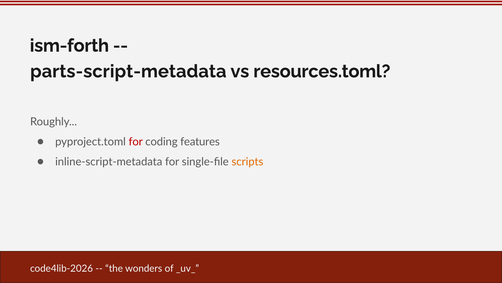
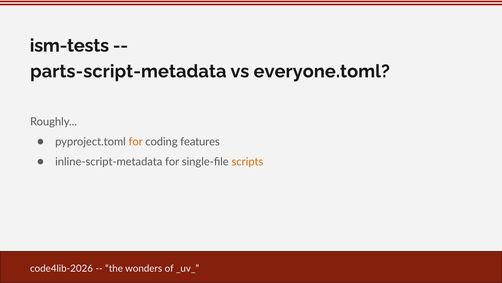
ism-forth: ism-forth -> ism-tests
resources.toml: resources.toml -> everyone.toml
for at (136, 141) colour: red -> orange
